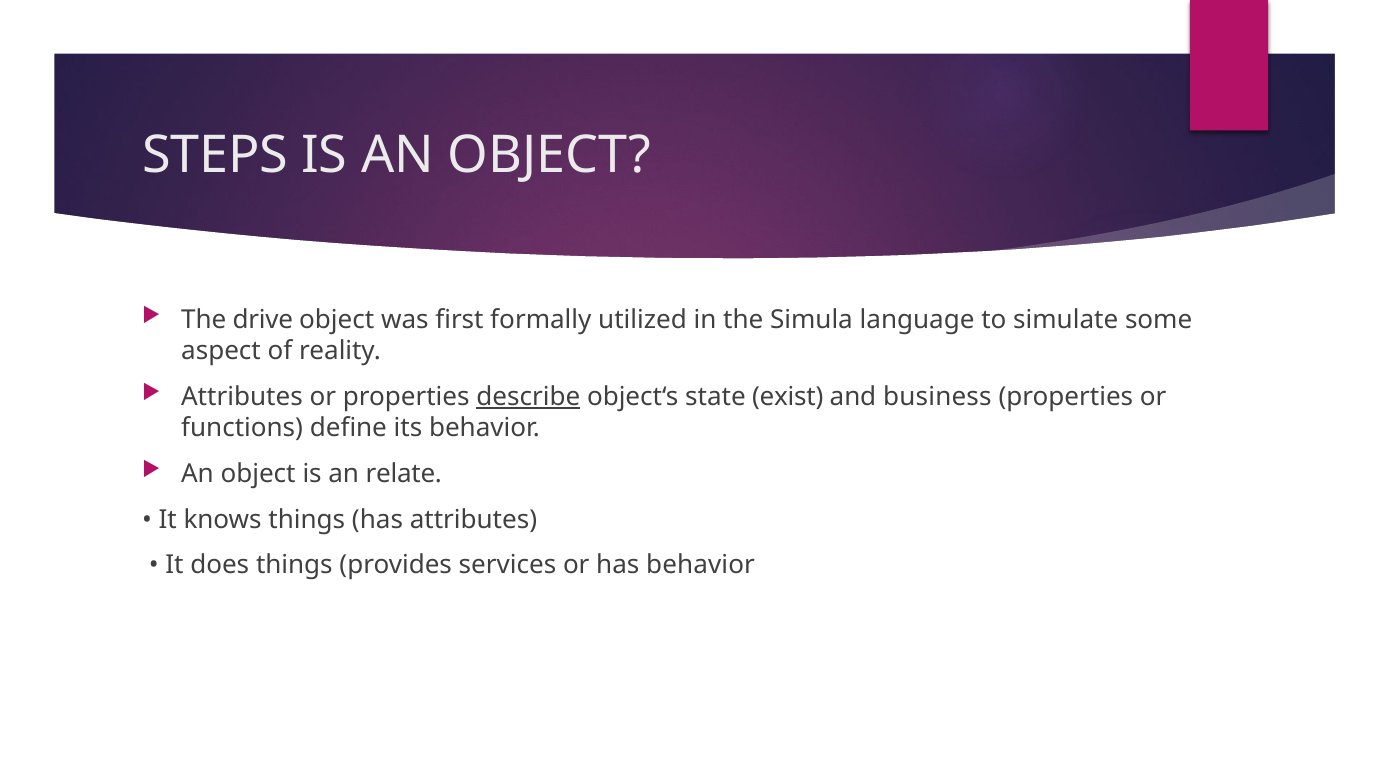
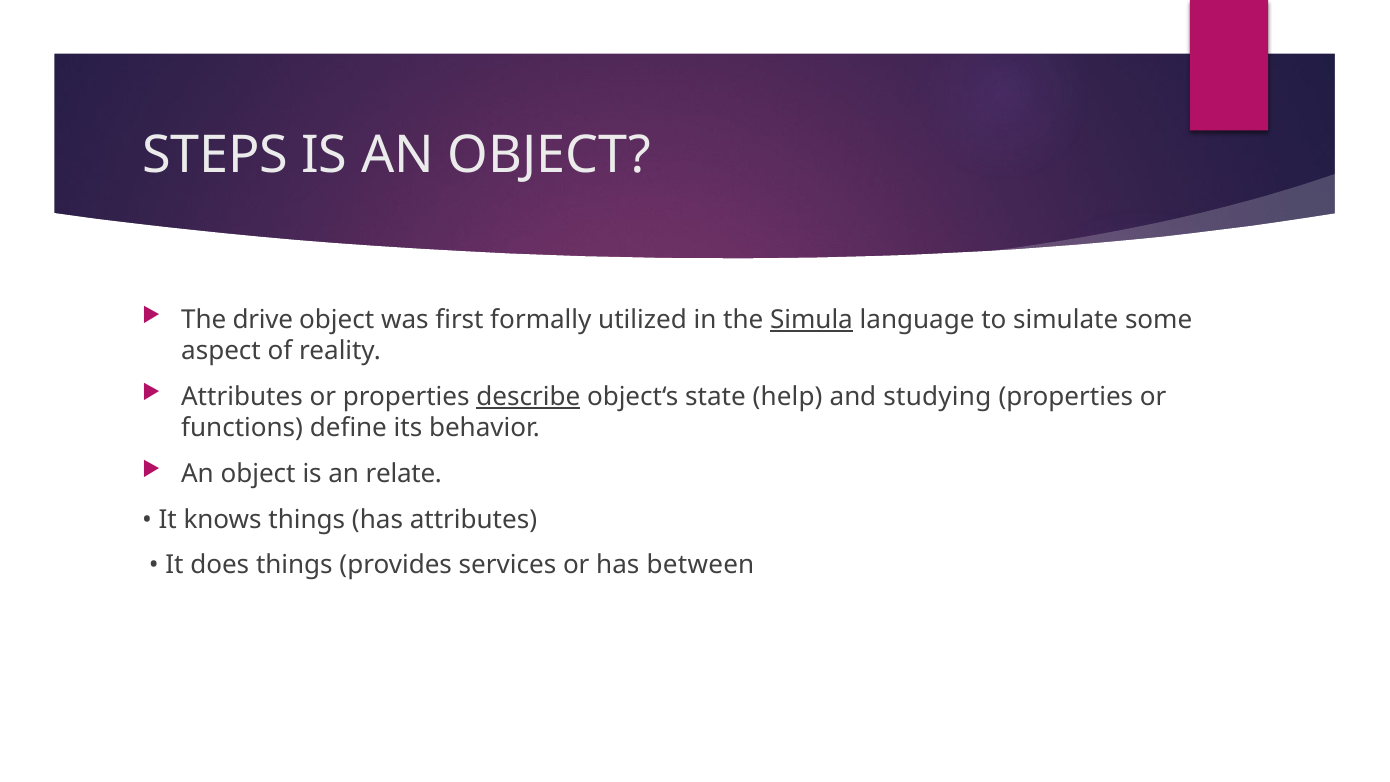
Simula underline: none -> present
exist: exist -> help
business: business -> studying
has behavior: behavior -> between
